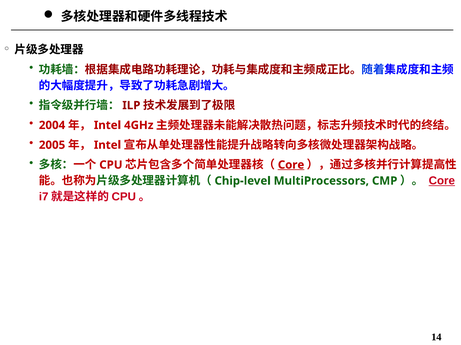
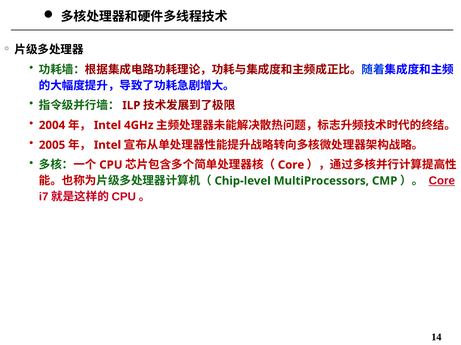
Core at (291, 165) underline: present -> none
